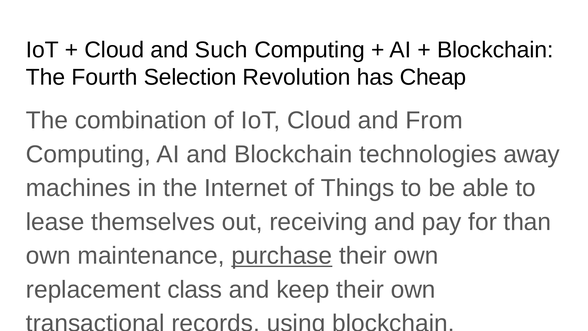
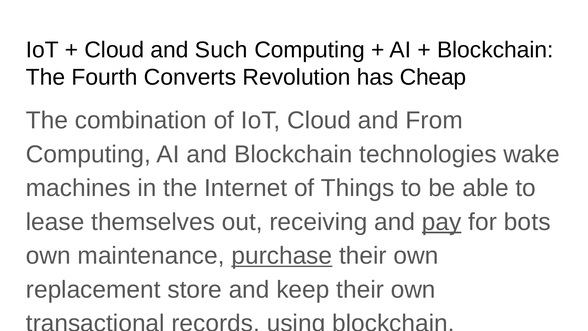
Selection: Selection -> Converts
away: away -> wake
pay underline: none -> present
than: than -> bots
class: class -> store
